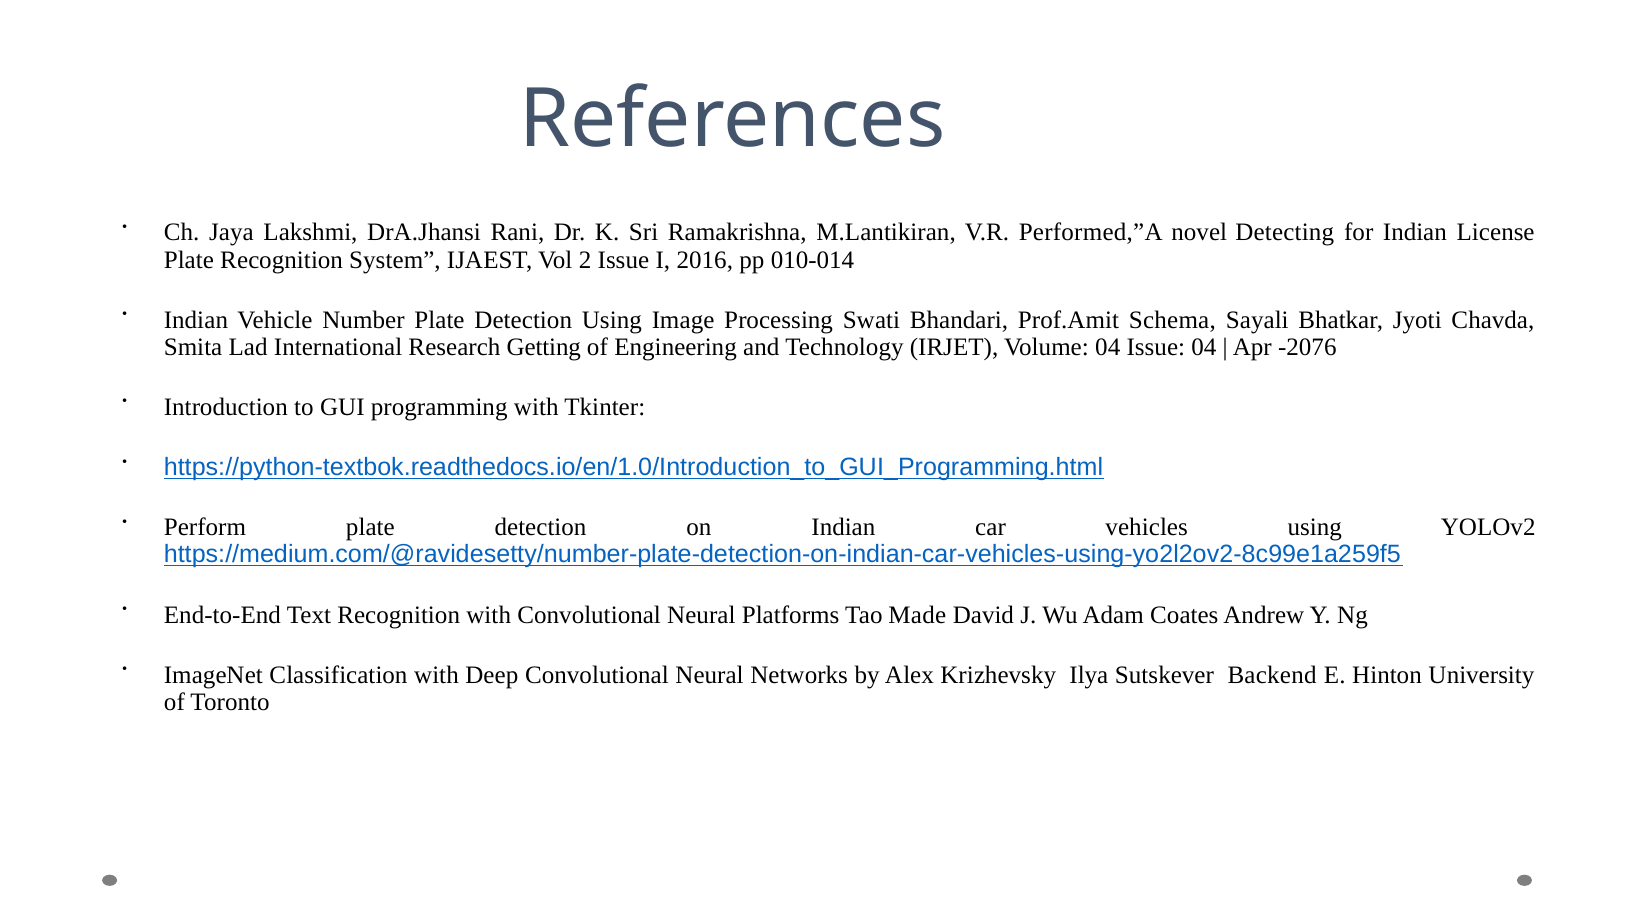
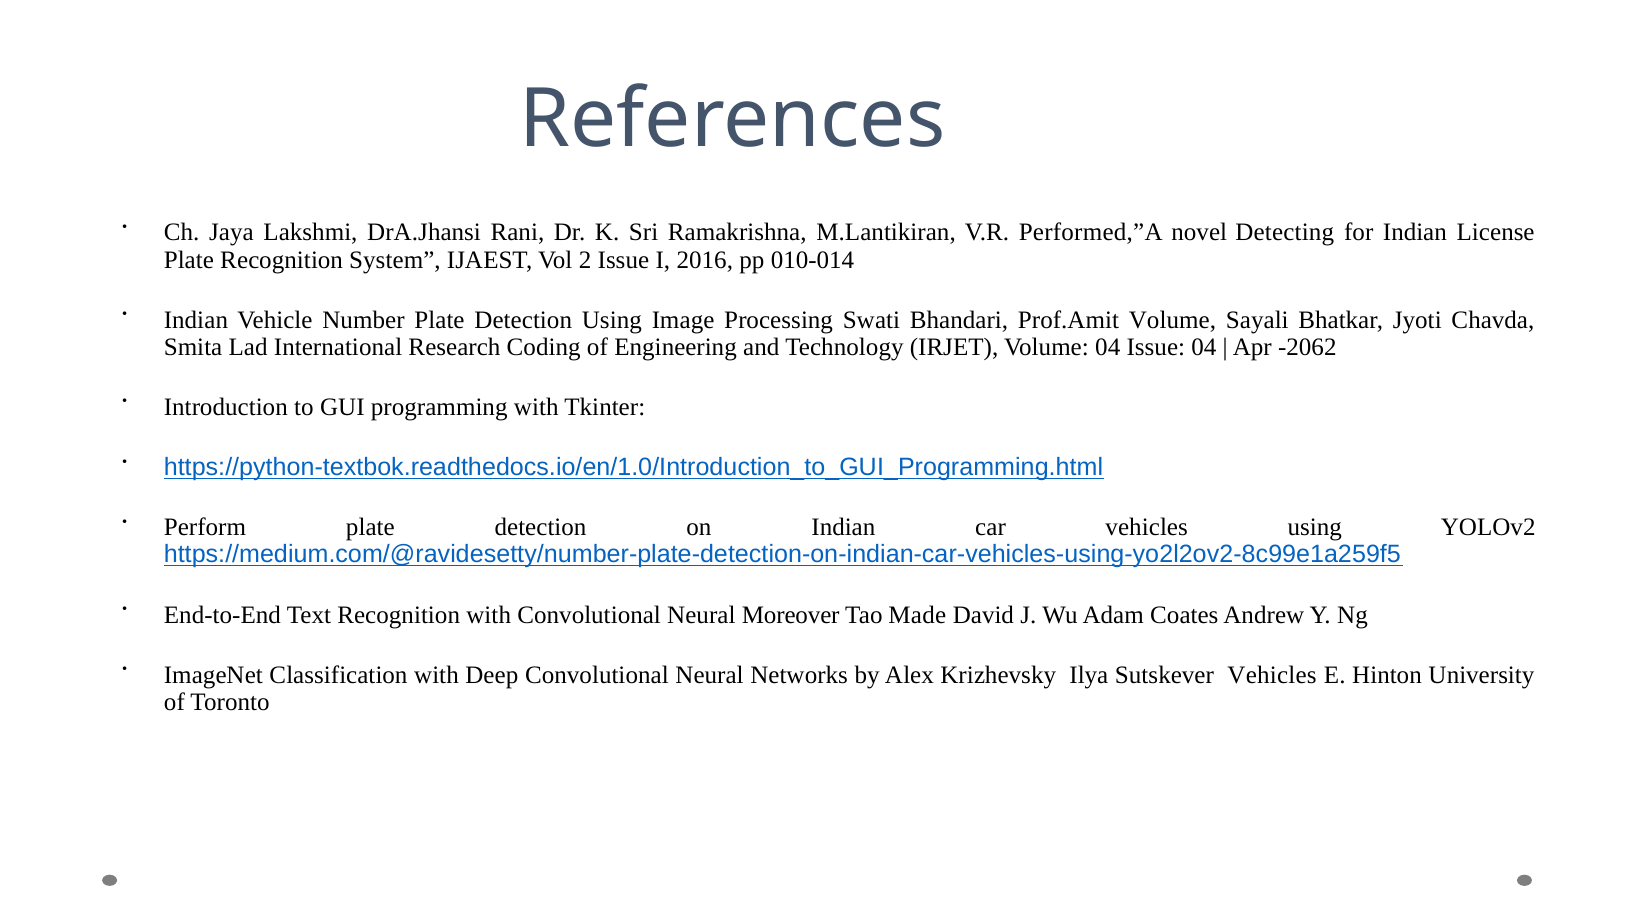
Prof.Amit Schema: Schema -> Volume
Getting: Getting -> Coding
-2076: -2076 -> -2062
Platforms: Platforms -> Moreover
Sutskever Backend: Backend -> Vehicles
